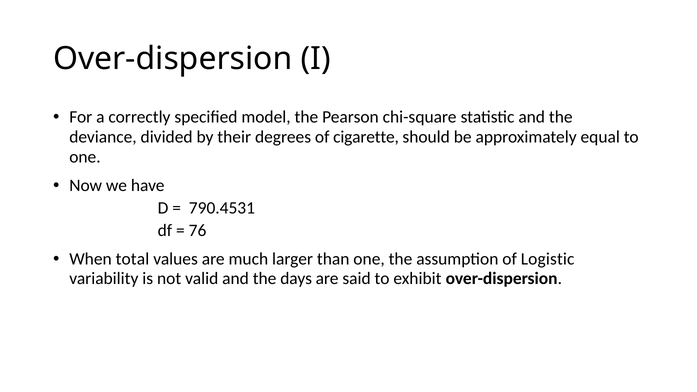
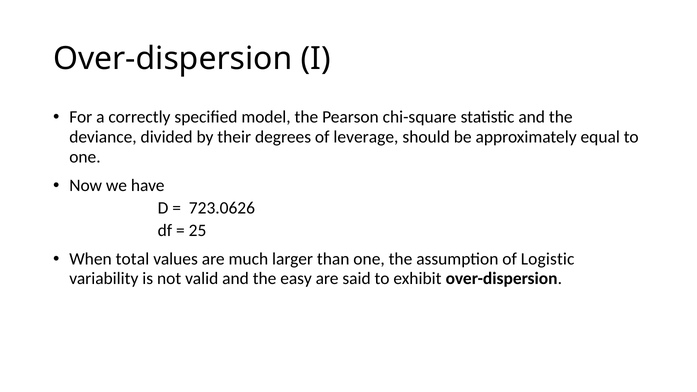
cigarette: cigarette -> leverage
790.4531: 790.4531 -> 723.0626
76: 76 -> 25
days: days -> easy
